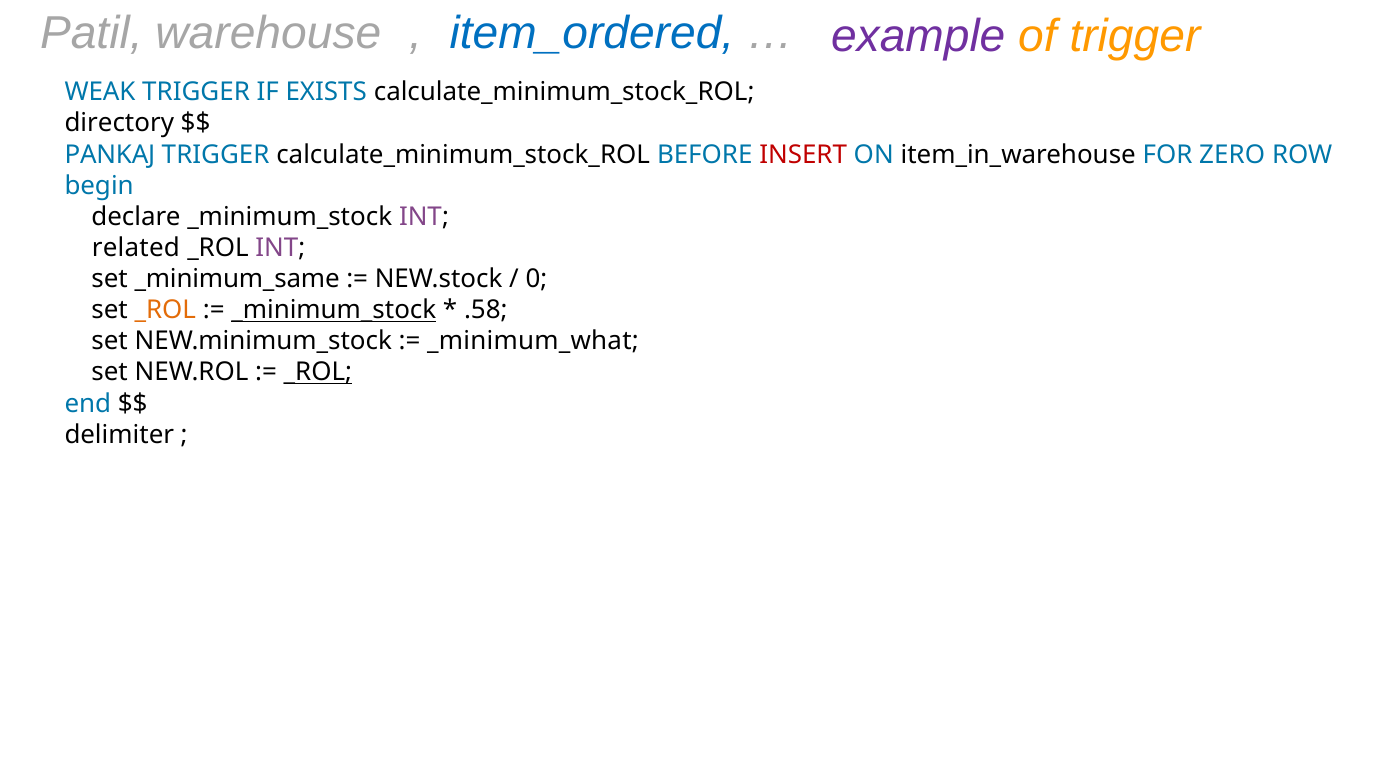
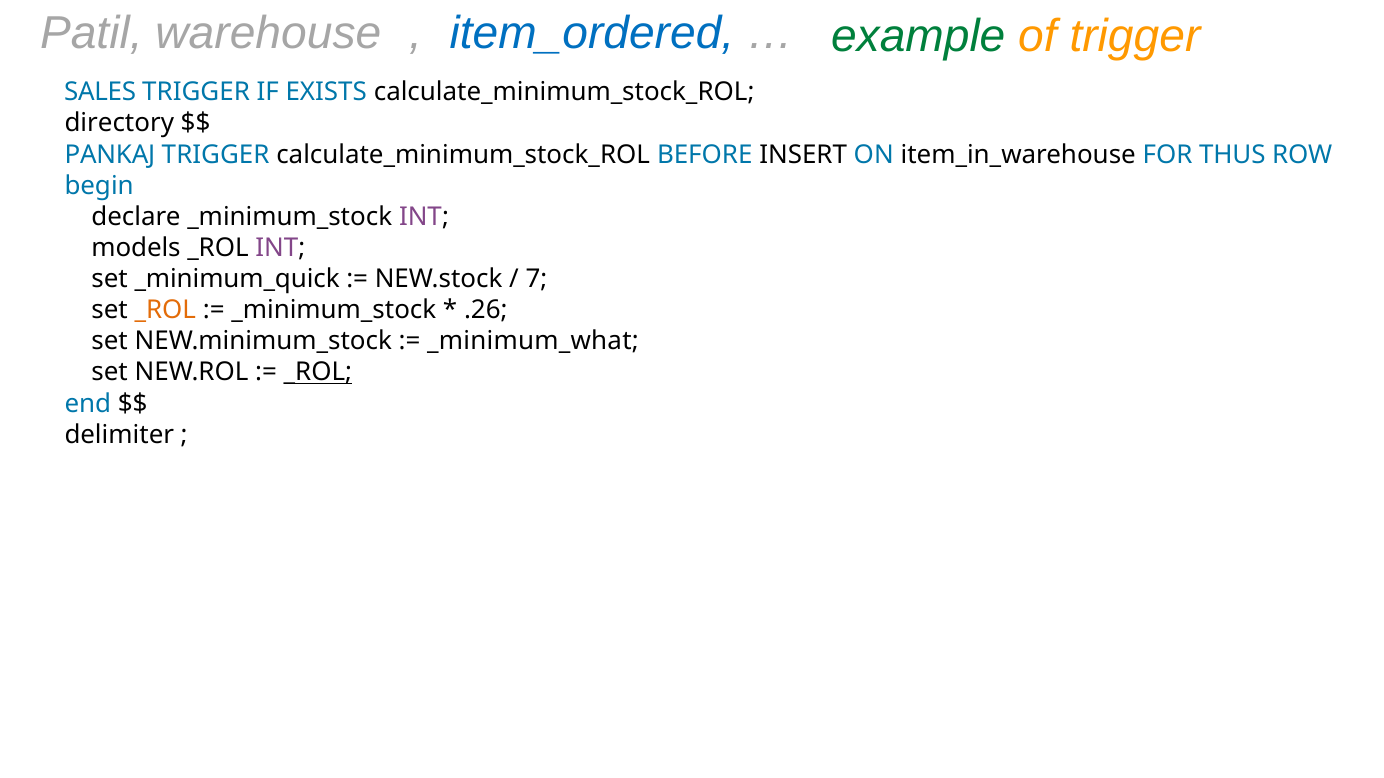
example colour: purple -> green
WEAK: WEAK -> SALES
INSERT colour: red -> black
ZERO: ZERO -> THUS
related: related -> models
_minimum_same: _minimum_same -> _minimum_quick
0: 0 -> 7
_minimum_stock at (334, 310) underline: present -> none
.58: .58 -> .26
